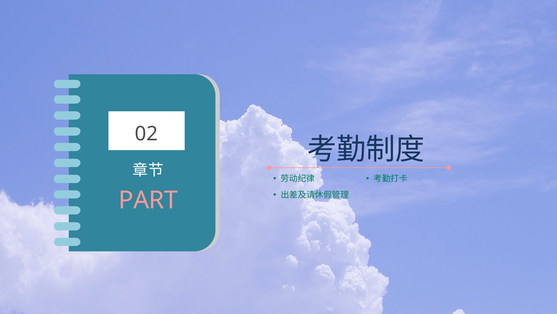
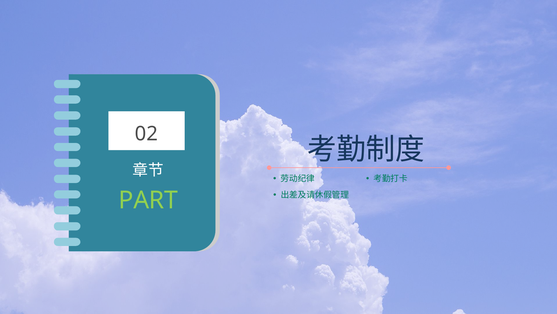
PART colour: pink -> light green
